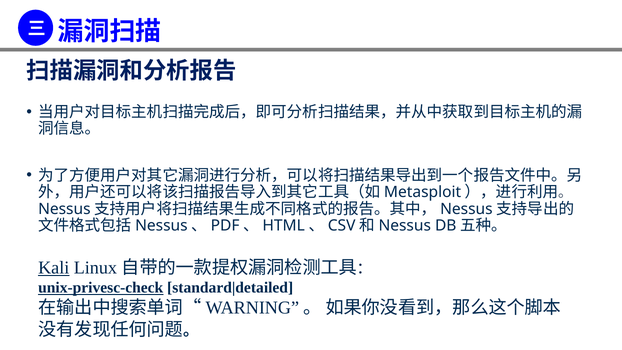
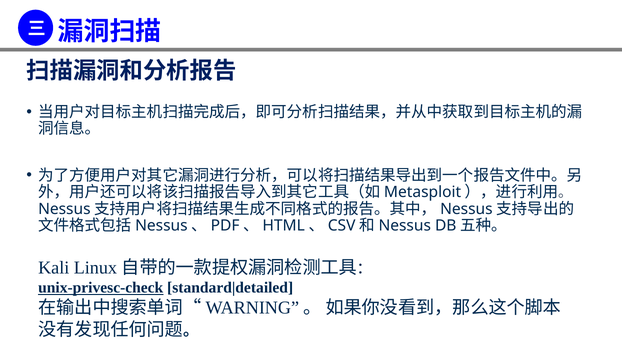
Kali underline: present -> none
